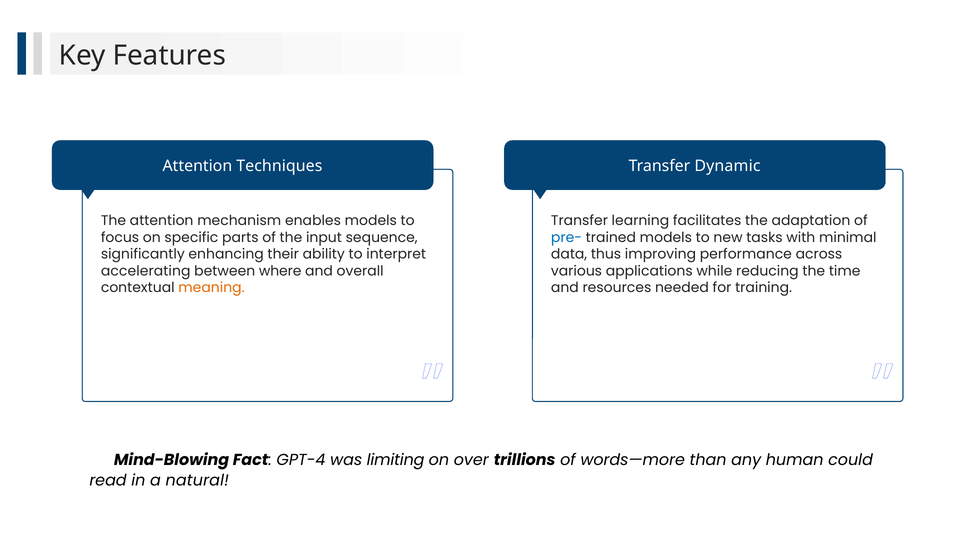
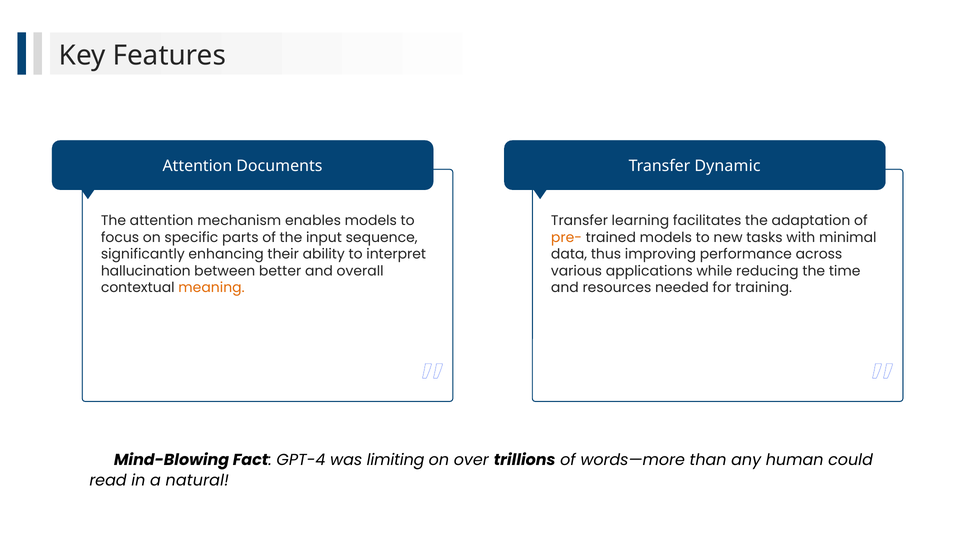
Techniques: Techniques -> Documents
pre- colour: blue -> orange
accelerating: accelerating -> hallucination
where: where -> better
